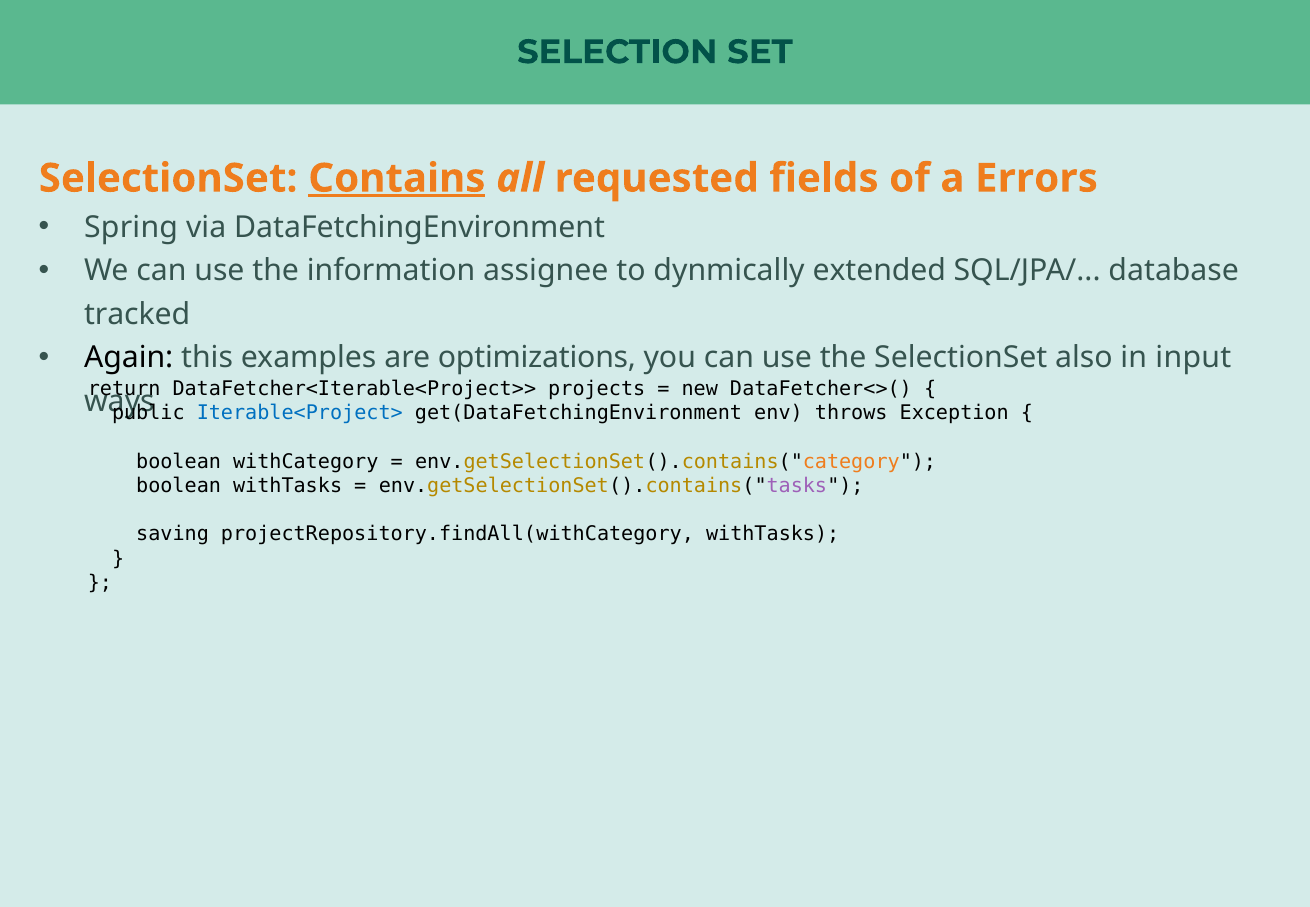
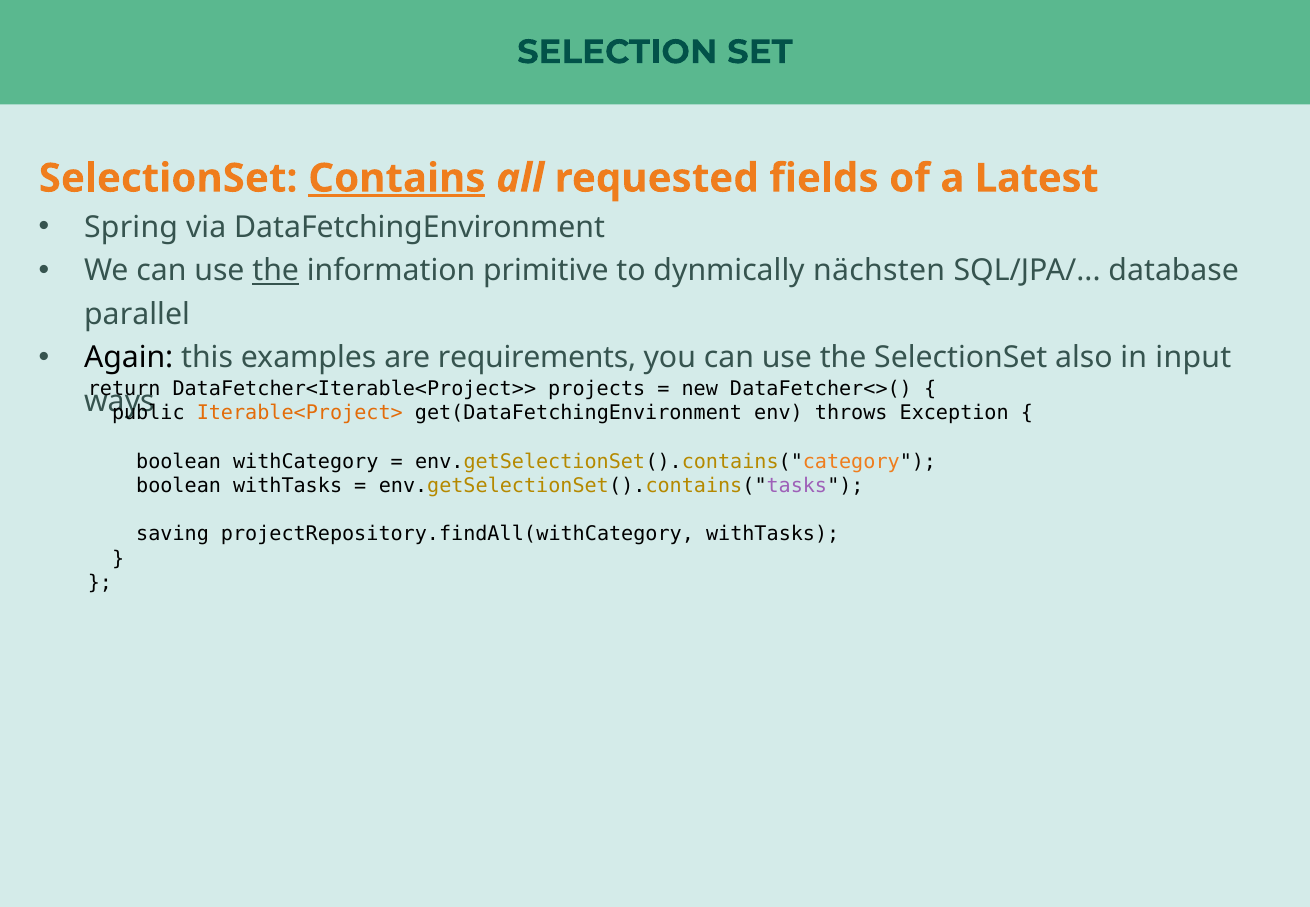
Errors: Errors -> Latest
the at (276, 271) underline: none -> present
assignee: assignee -> primitive
extended: extended -> nächsten
tracked: tracked -> parallel
optimizations: optimizations -> requirements
Iterable<Project> colour: blue -> orange
